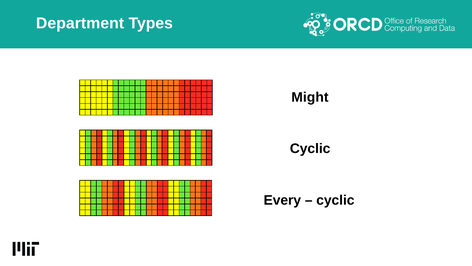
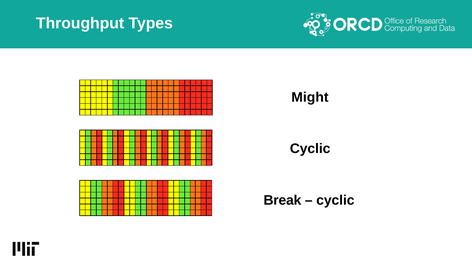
Department: Department -> Throughput
Every: Every -> Break
